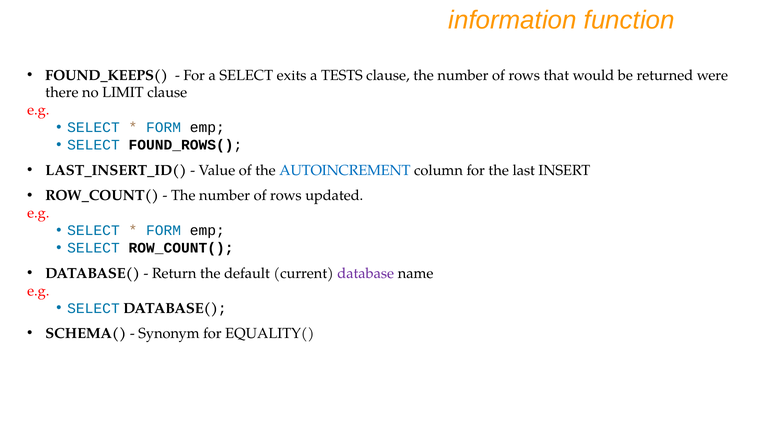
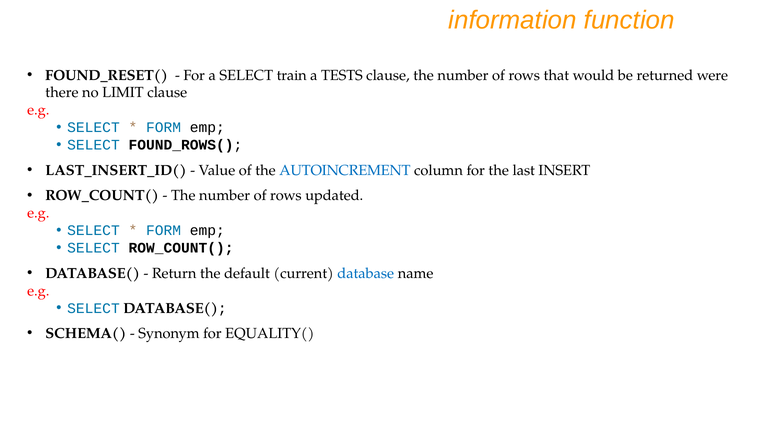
FOUND_KEEPS(: FOUND_KEEPS( -> FOUND_RESET(
exits: exits -> train
database colour: purple -> blue
